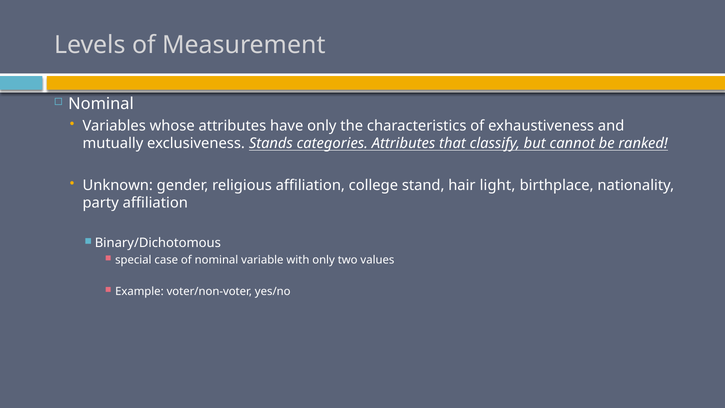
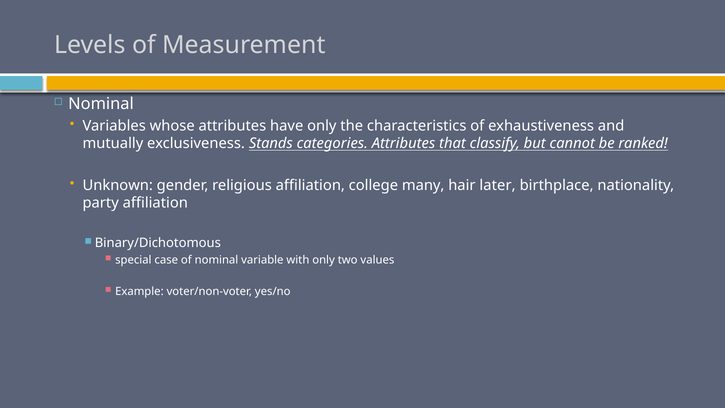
stand: stand -> many
light: light -> later
